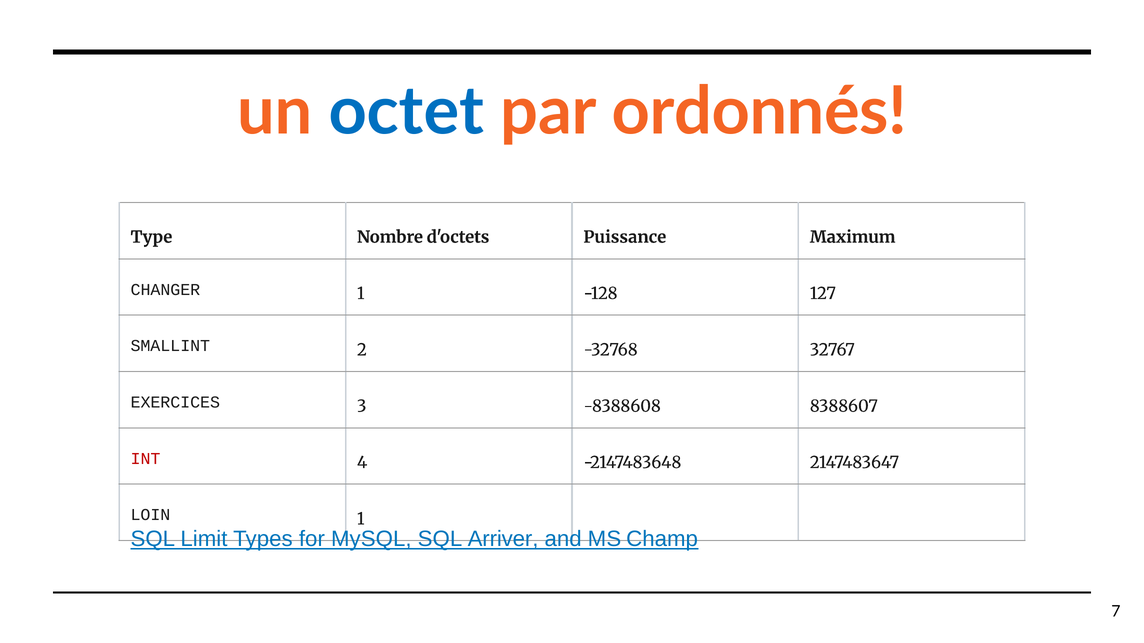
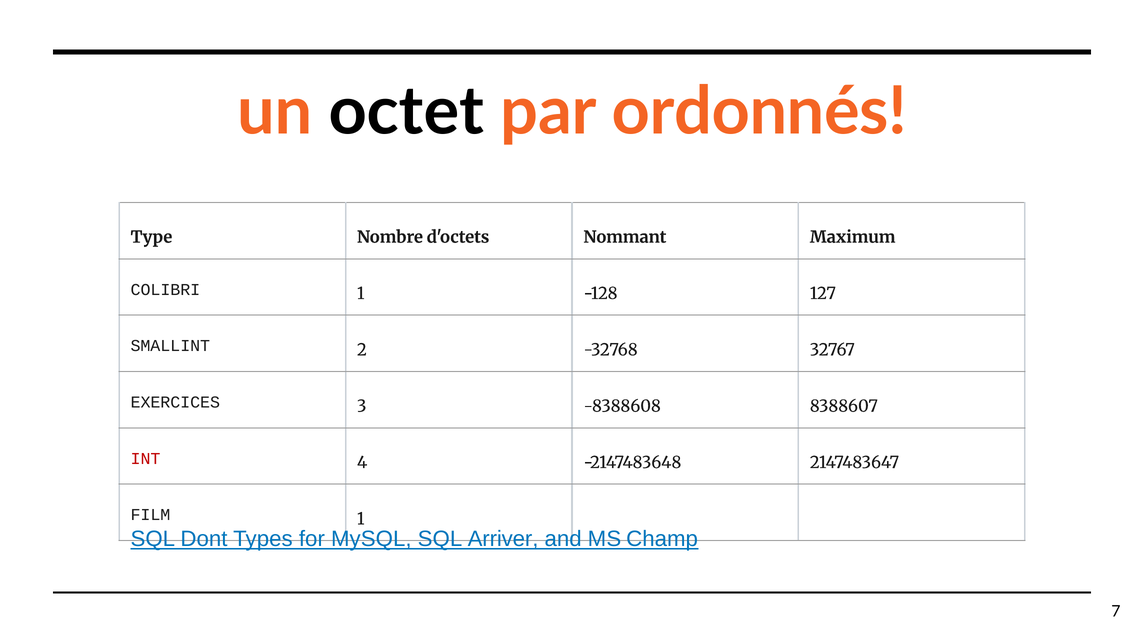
octet colour: blue -> black
Puissance: Puissance -> Nommant
CHANGER: CHANGER -> COLIBRI
LOIN: LOIN -> FILM
Limit: Limit -> Dont
